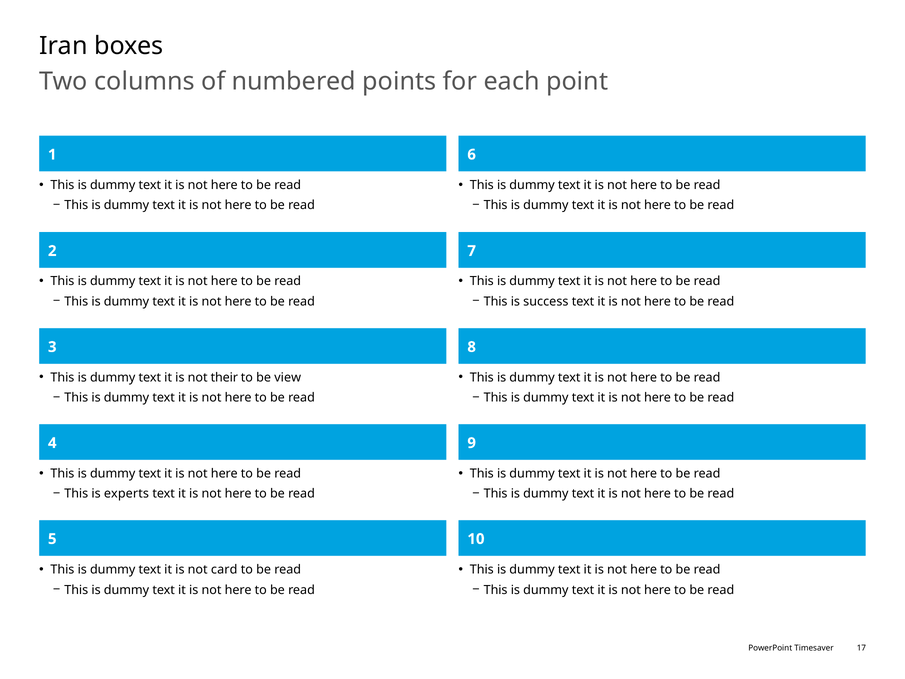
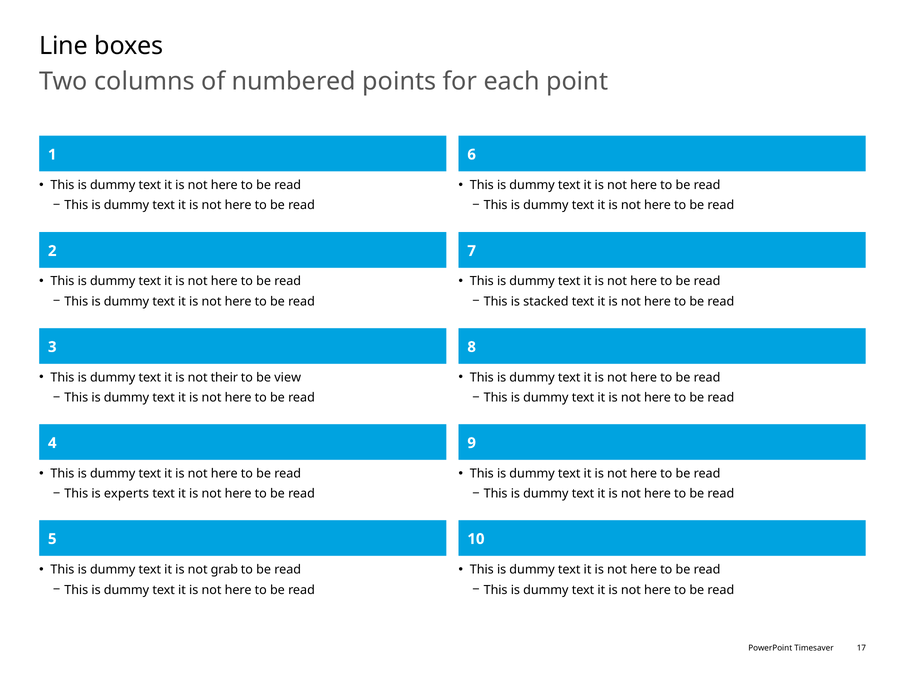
Iran: Iran -> Line
success: success -> stacked
card: card -> grab
